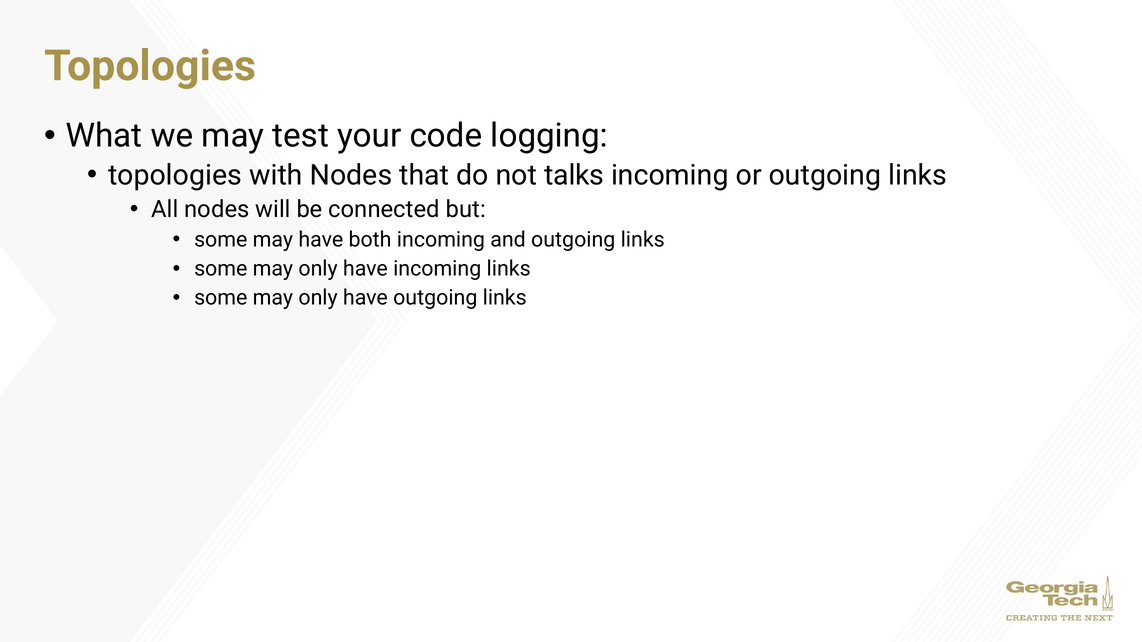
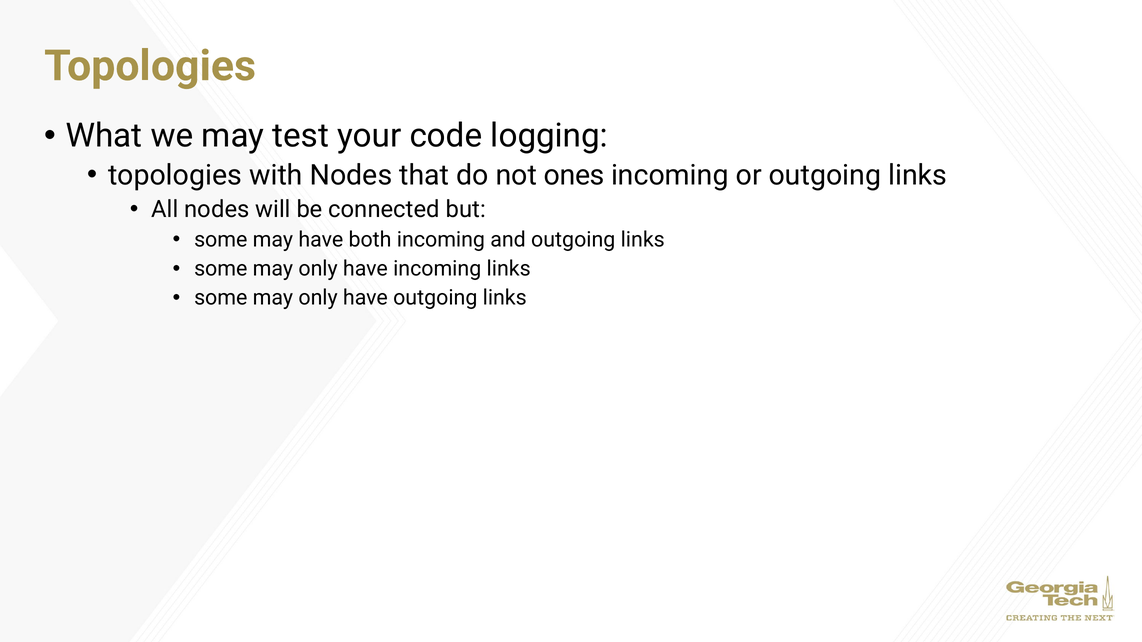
talks: talks -> ones
